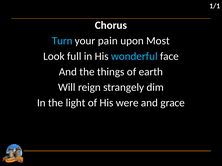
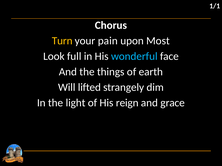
Turn colour: light blue -> yellow
reign: reign -> lifted
were: were -> reign
